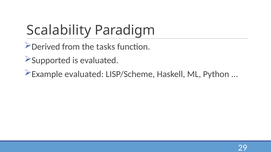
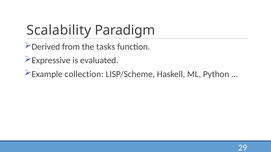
Supported: Supported -> Expressive
Example evaluated: evaluated -> collection
